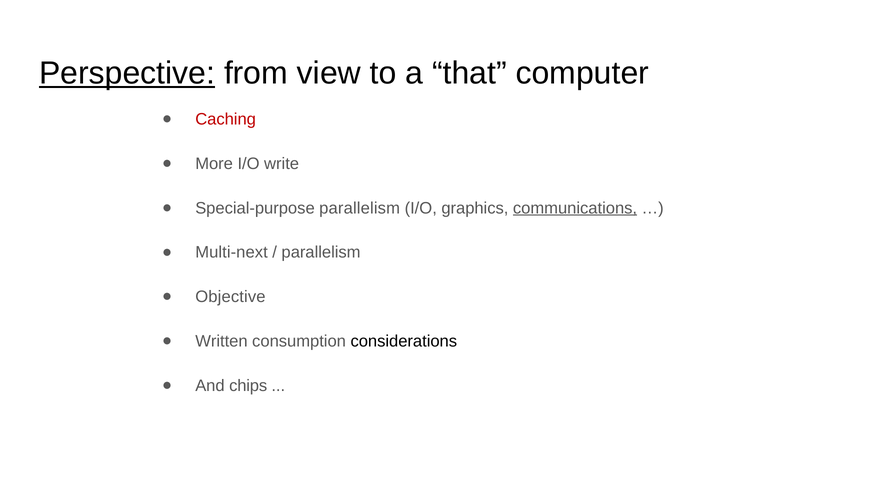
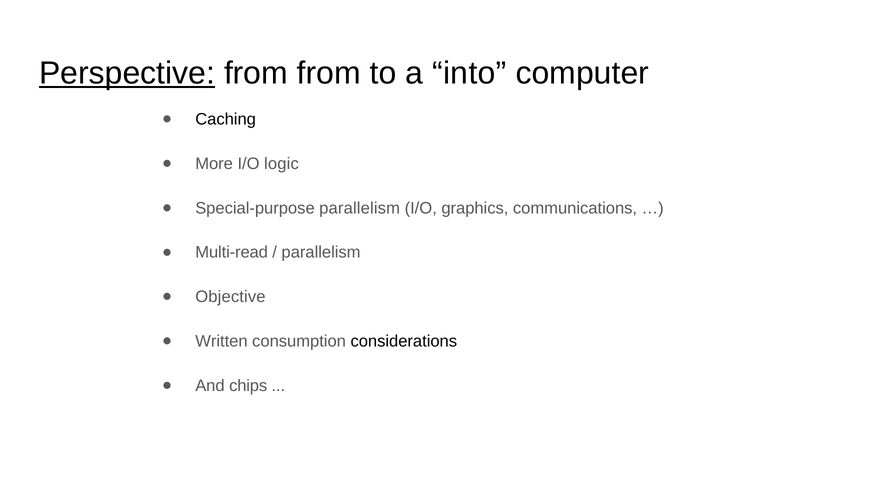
from view: view -> from
that: that -> into
Caching colour: red -> black
write: write -> logic
communications underline: present -> none
Multi-next: Multi-next -> Multi-read
